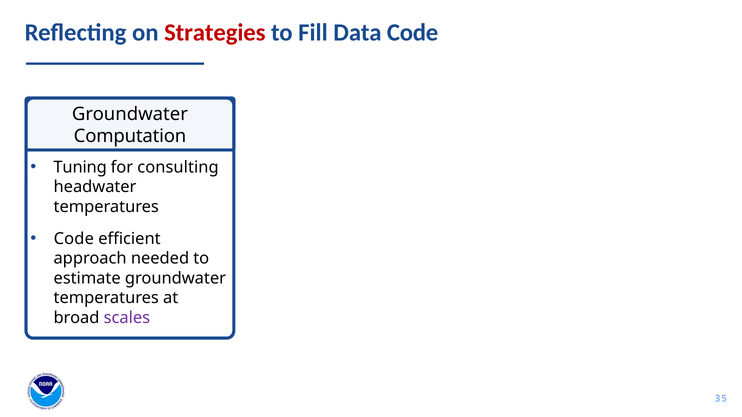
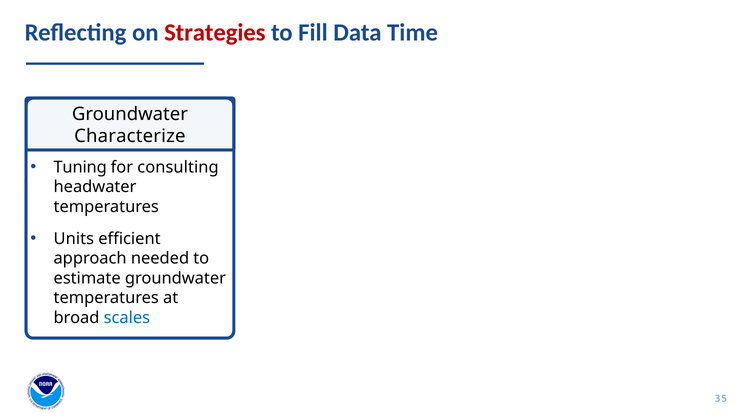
Data Code: Code -> Time
Computation: Computation -> Characterize
Code at (74, 239): Code -> Units
scales colour: purple -> blue
